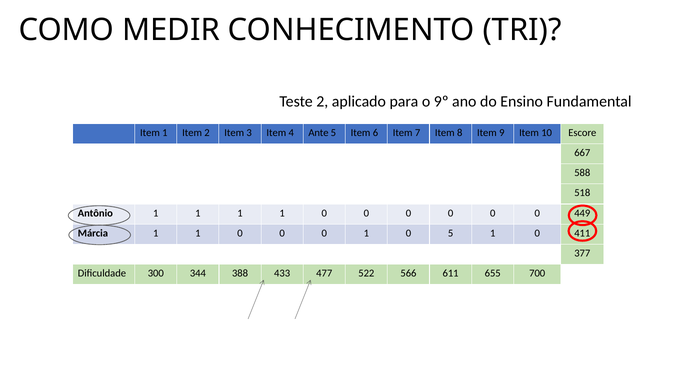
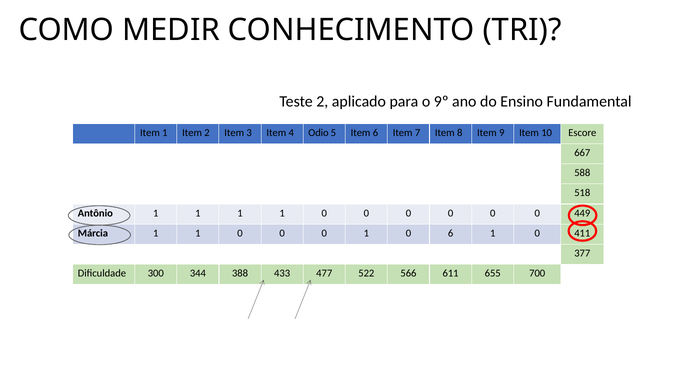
Ante: Ante -> Odio
0 5: 5 -> 6
